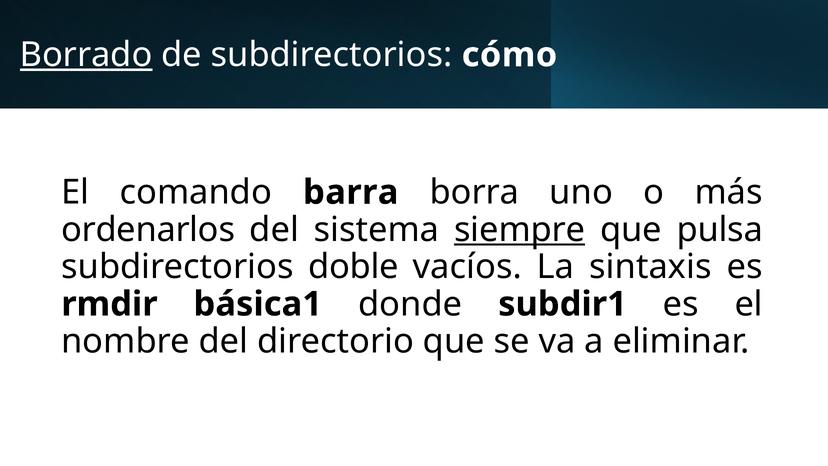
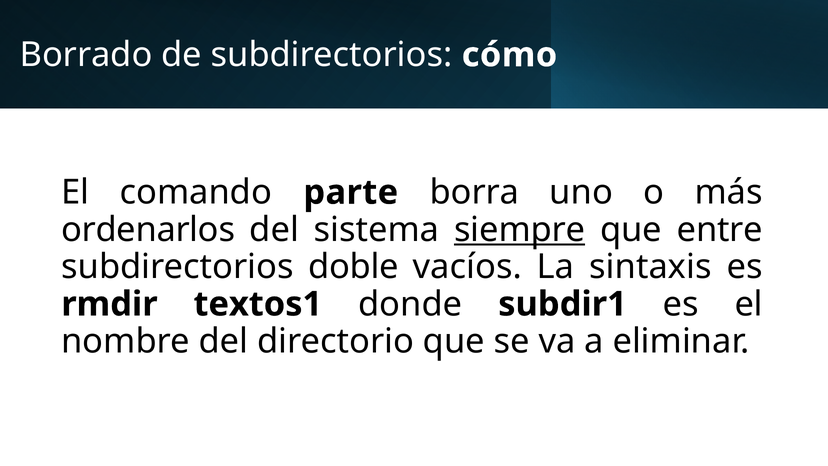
Borrado underline: present -> none
barra: barra -> parte
pulsa: pulsa -> entre
básica1: básica1 -> textos1
